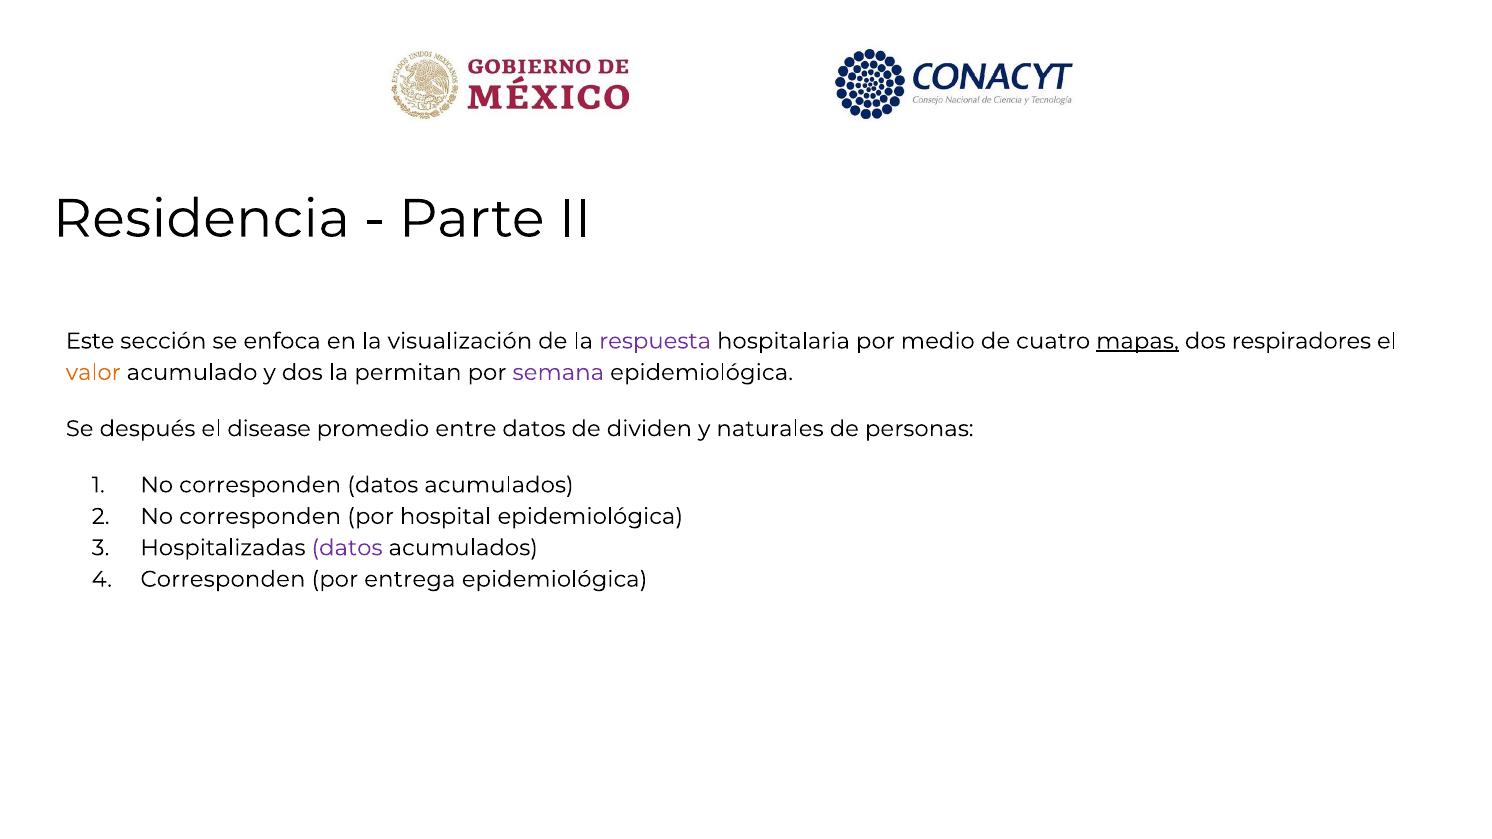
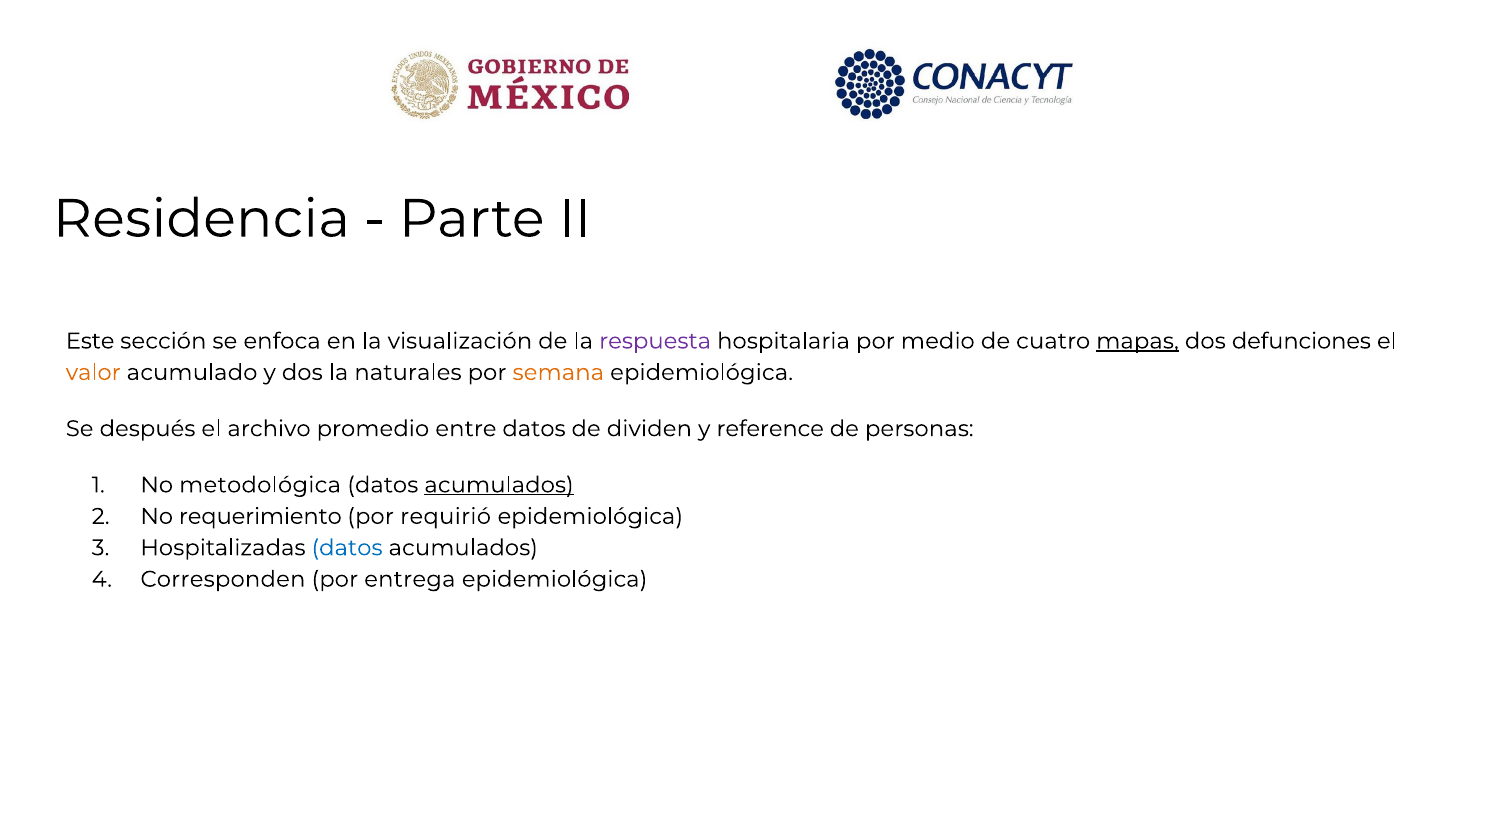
respiradores: respiradores -> defunciones
permitan: permitan -> naturales
semana colour: purple -> orange
disease: disease -> archivo
naturales: naturales -> reference
corresponden at (260, 485): corresponden -> metodológica
acumulados at (499, 485) underline: none -> present
corresponden at (260, 517): corresponden -> requerimiento
hospital: hospital -> requirió
datos at (347, 548) colour: purple -> blue
